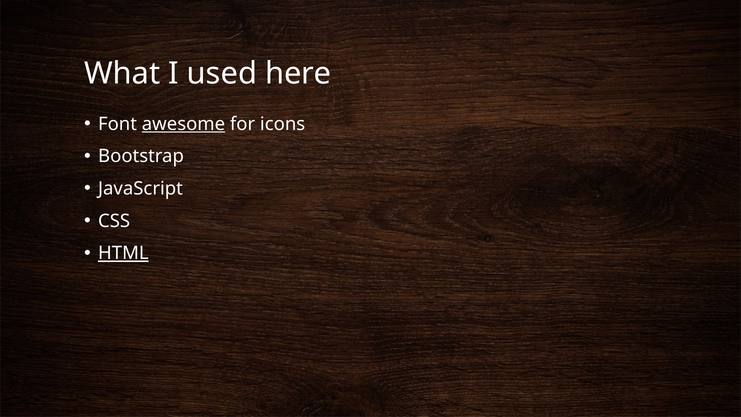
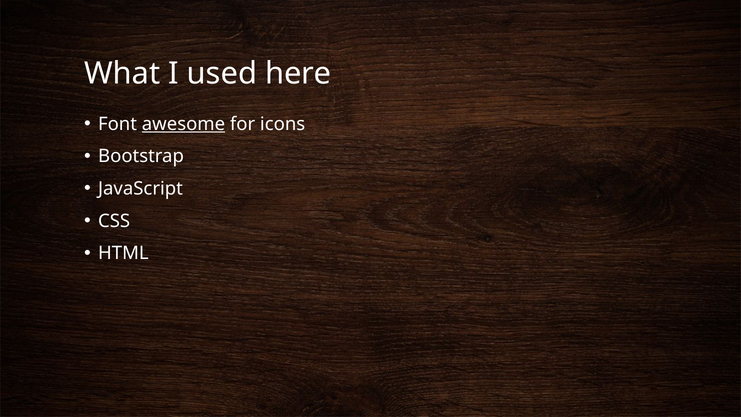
HTML underline: present -> none
